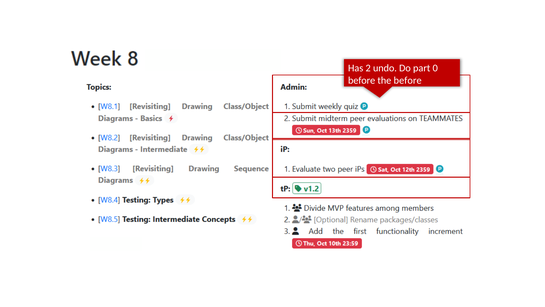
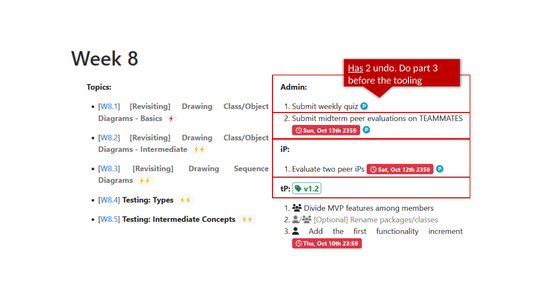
Has underline: none -> present
0: 0 -> 3
the before: before -> tooling
